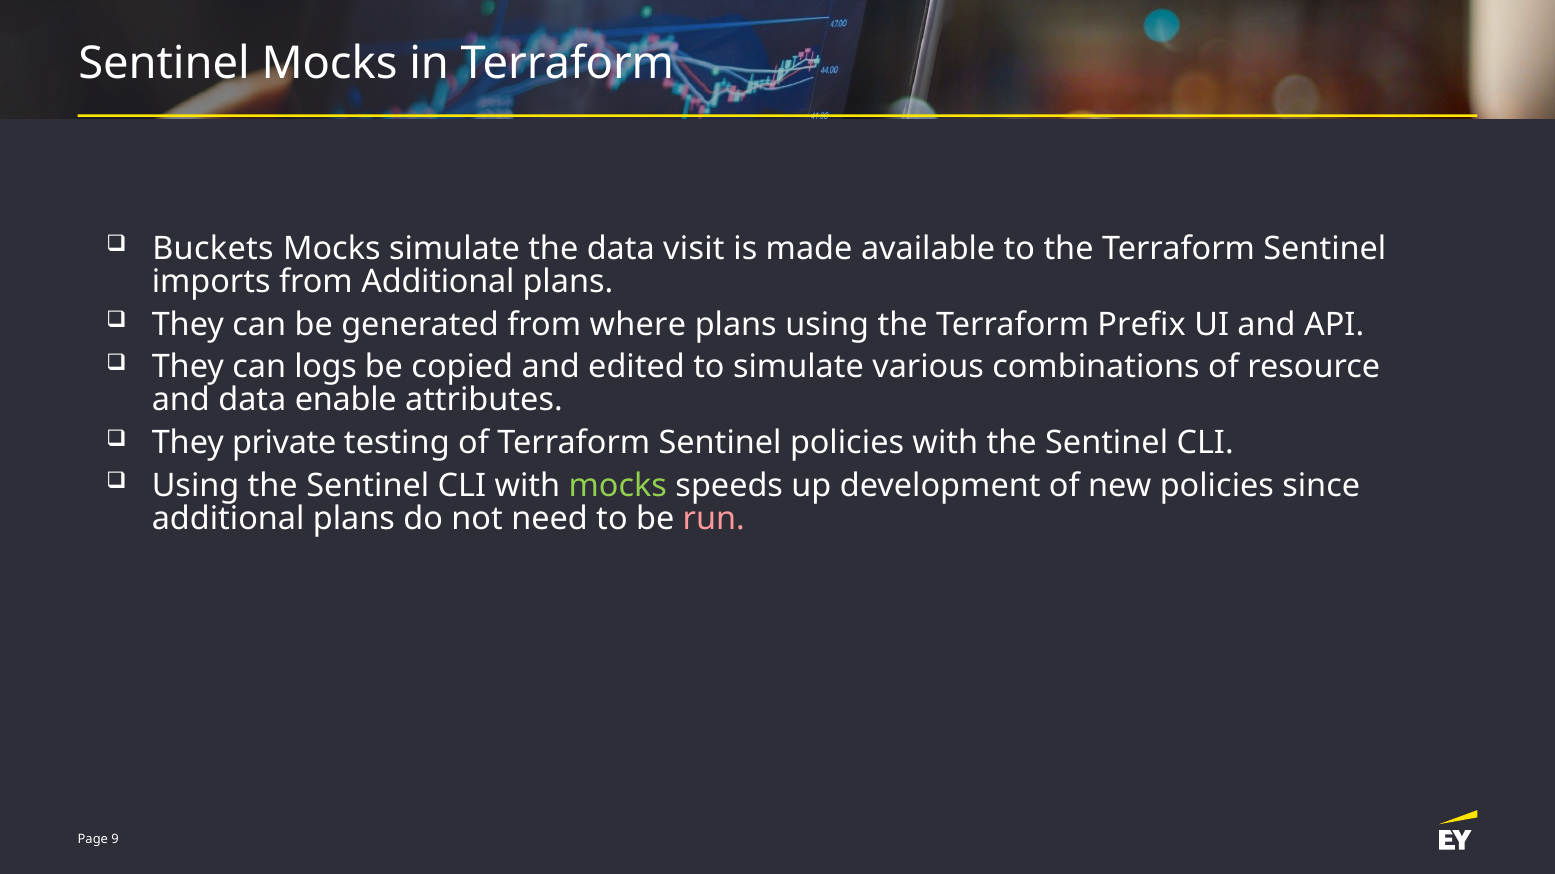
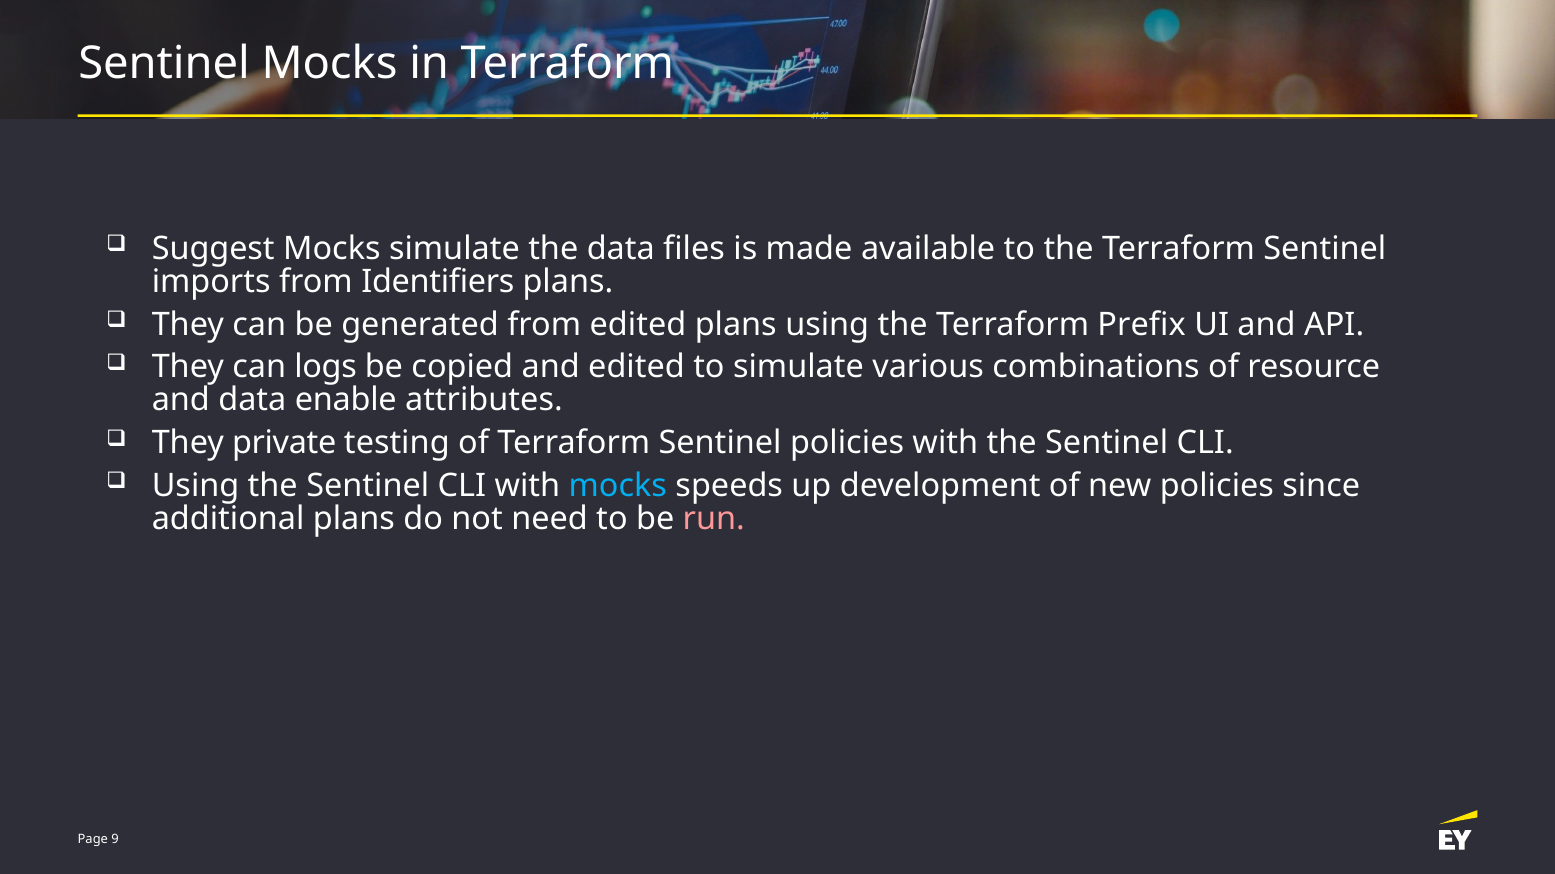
Buckets: Buckets -> Suggest
visit: visit -> files
from Additional: Additional -> Identifiers
from where: where -> edited
mocks at (618, 486) colour: light green -> light blue
